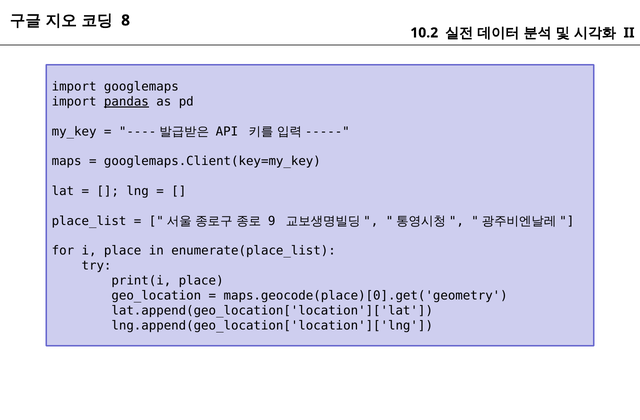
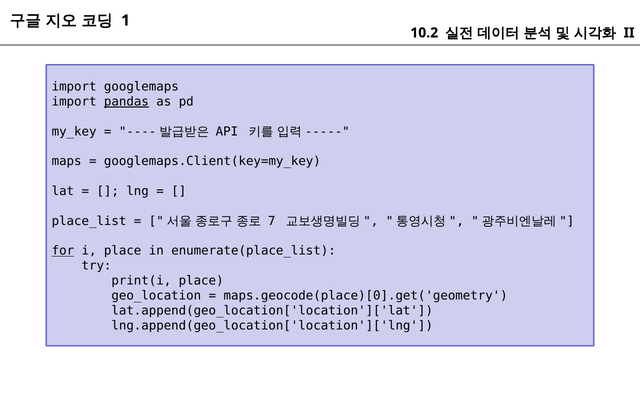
8: 8 -> 1
9: 9 -> 7
for underline: none -> present
